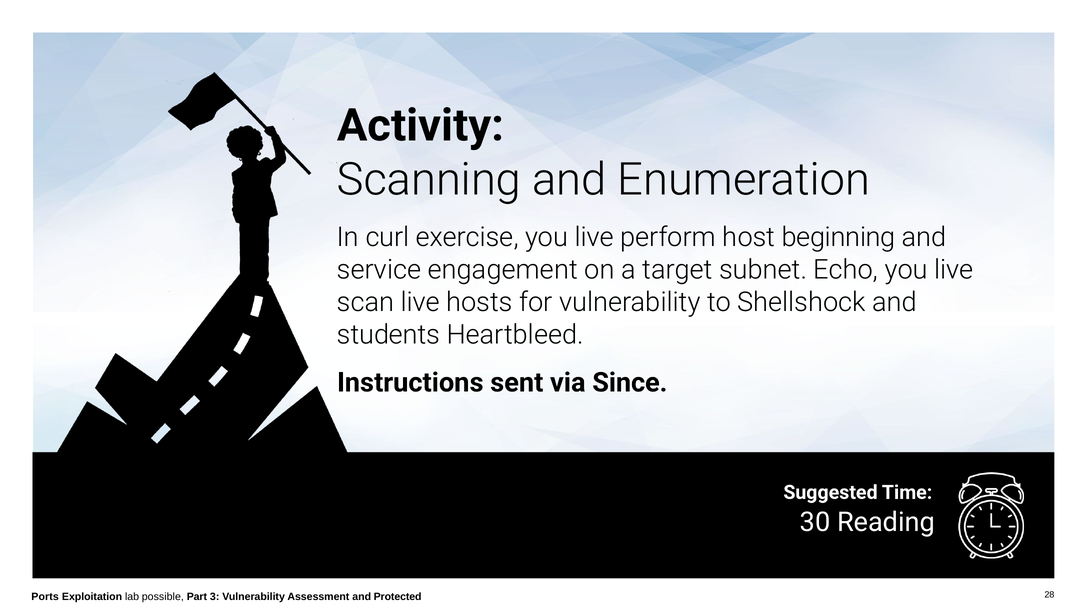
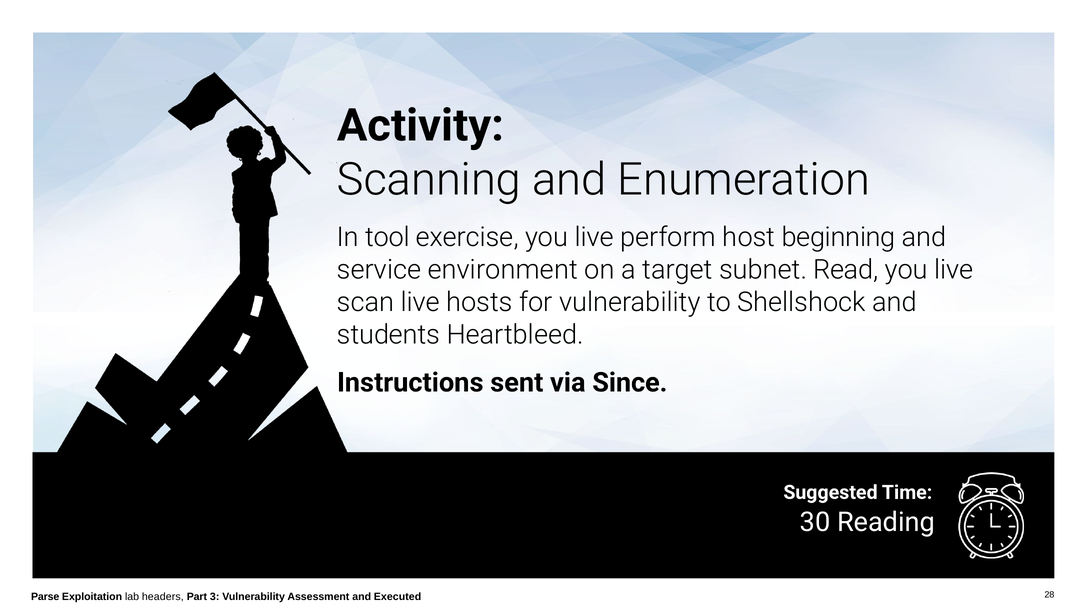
curl: curl -> tool
engagement: engagement -> environment
Echo: Echo -> Read
Ports: Ports -> Parse
possible: possible -> headers
Protected: Protected -> Executed
